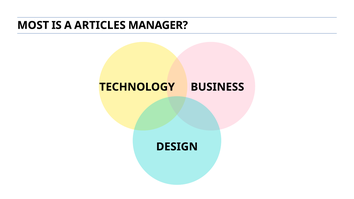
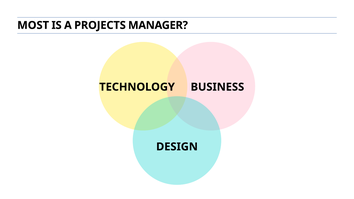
ARTICLES: ARTICLES -> PROJECTS
